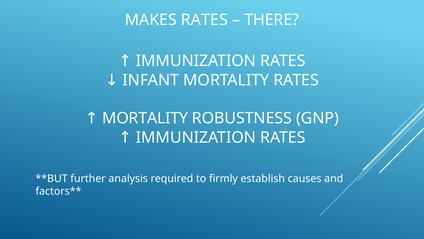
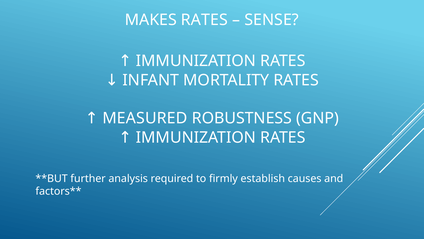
THERE: THERE -> SENSE
MORTALITY at (145, 118): MORTALITY -> MEASURED
